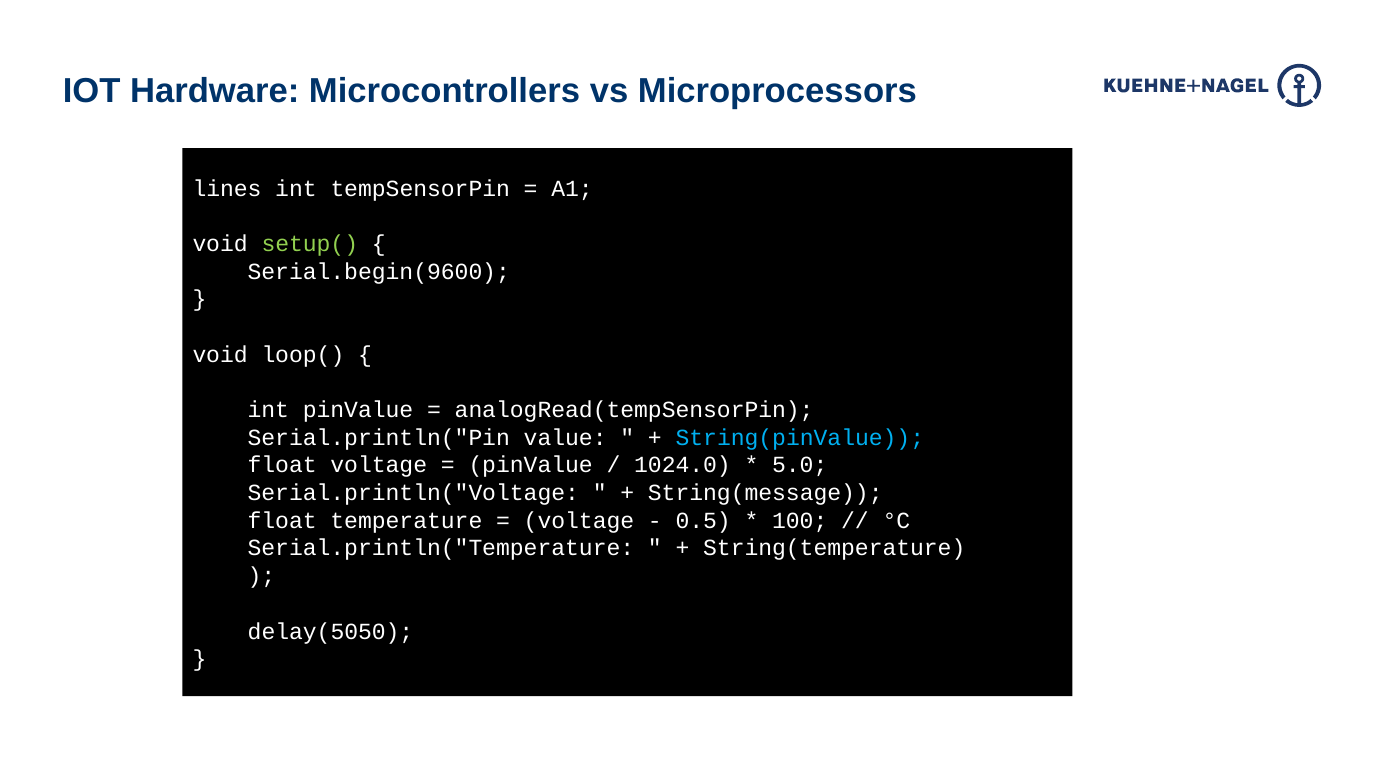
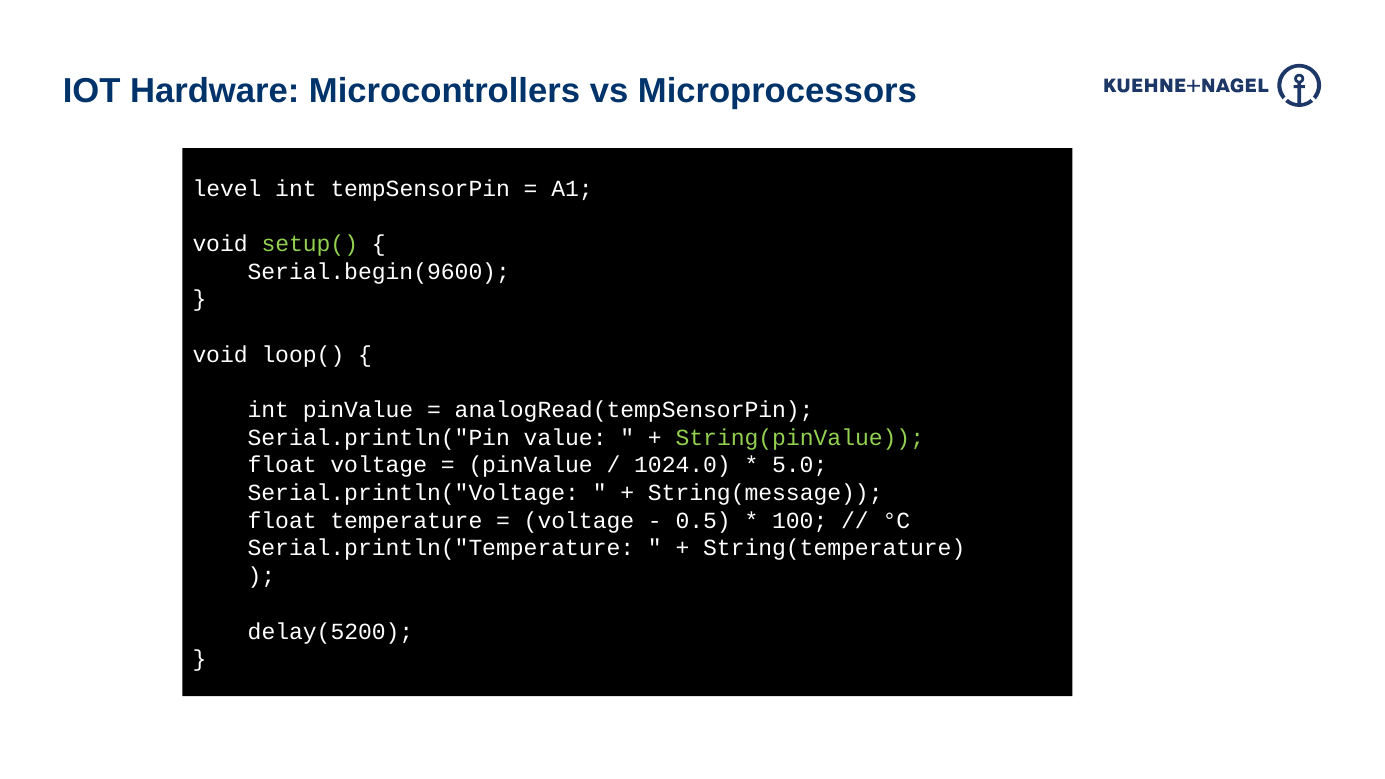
lines: lines -> level
String(pinValue colour: light blue -> light green
delay(5050: delay(5050 -> delay(5200
